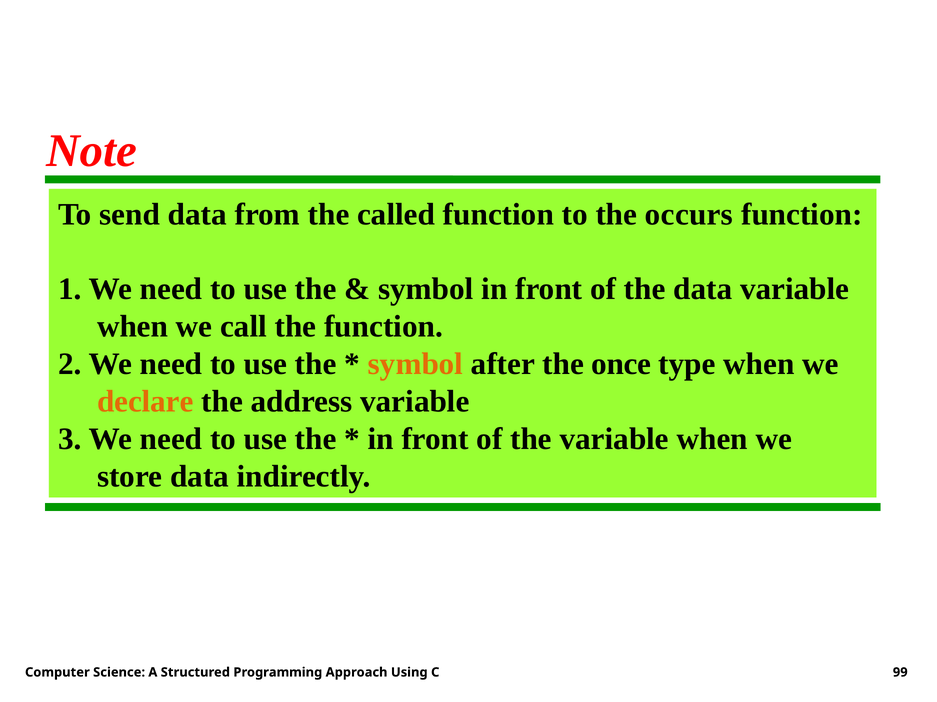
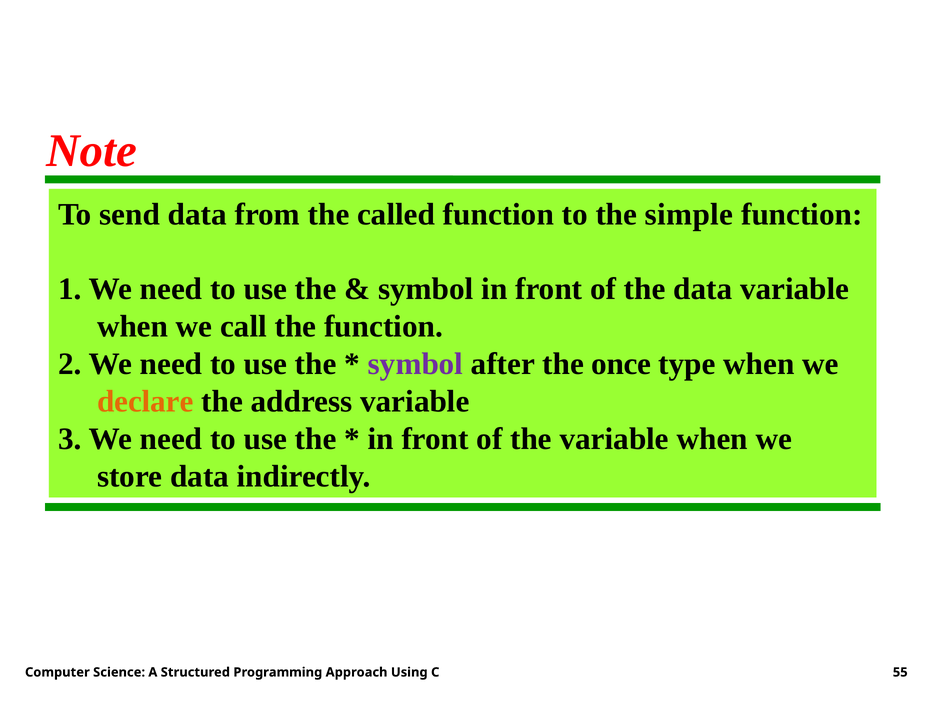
occurs: occurs -> simple
symbol at (415, 364) colour: orange -> purple
99: 99 -> 55
